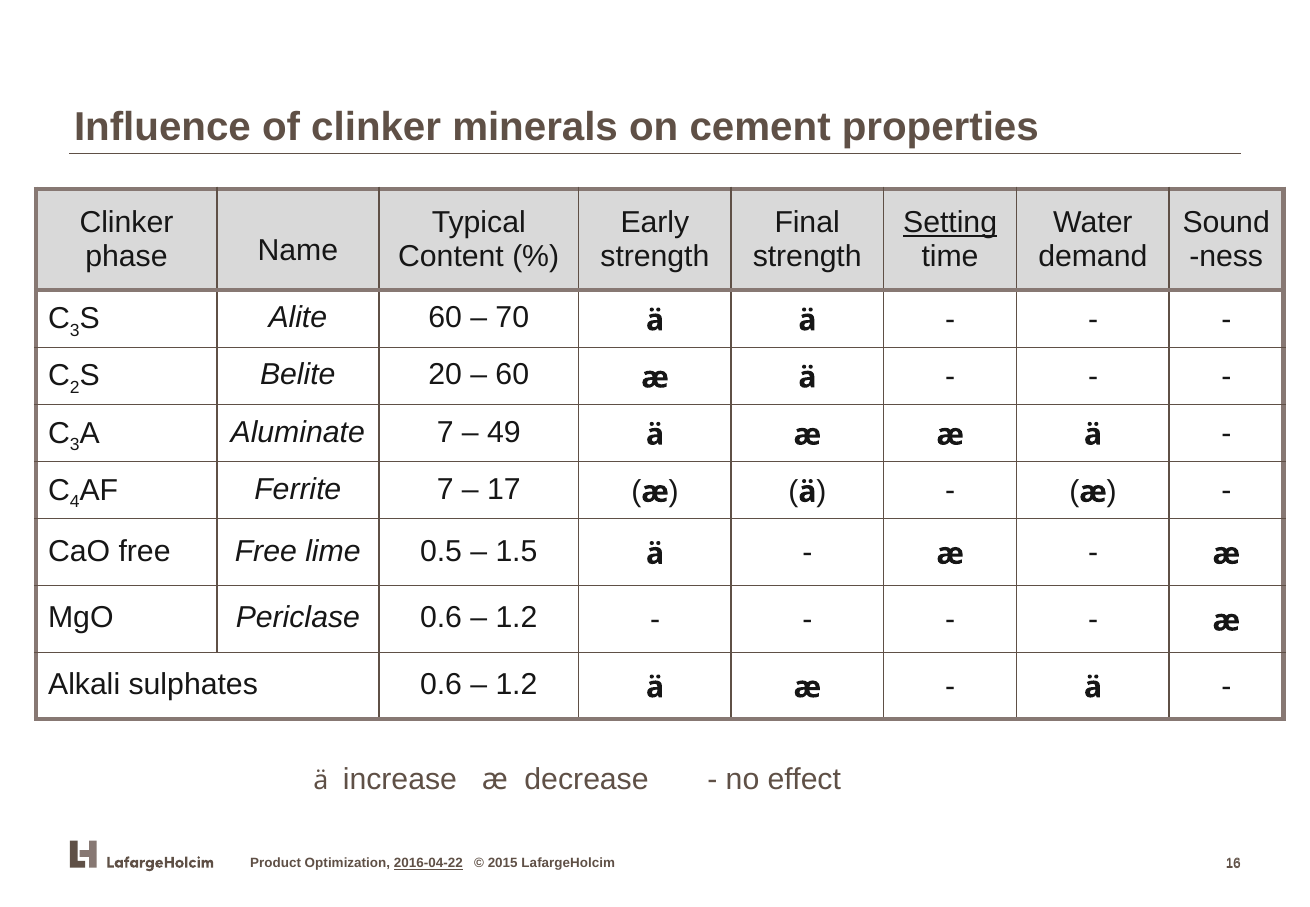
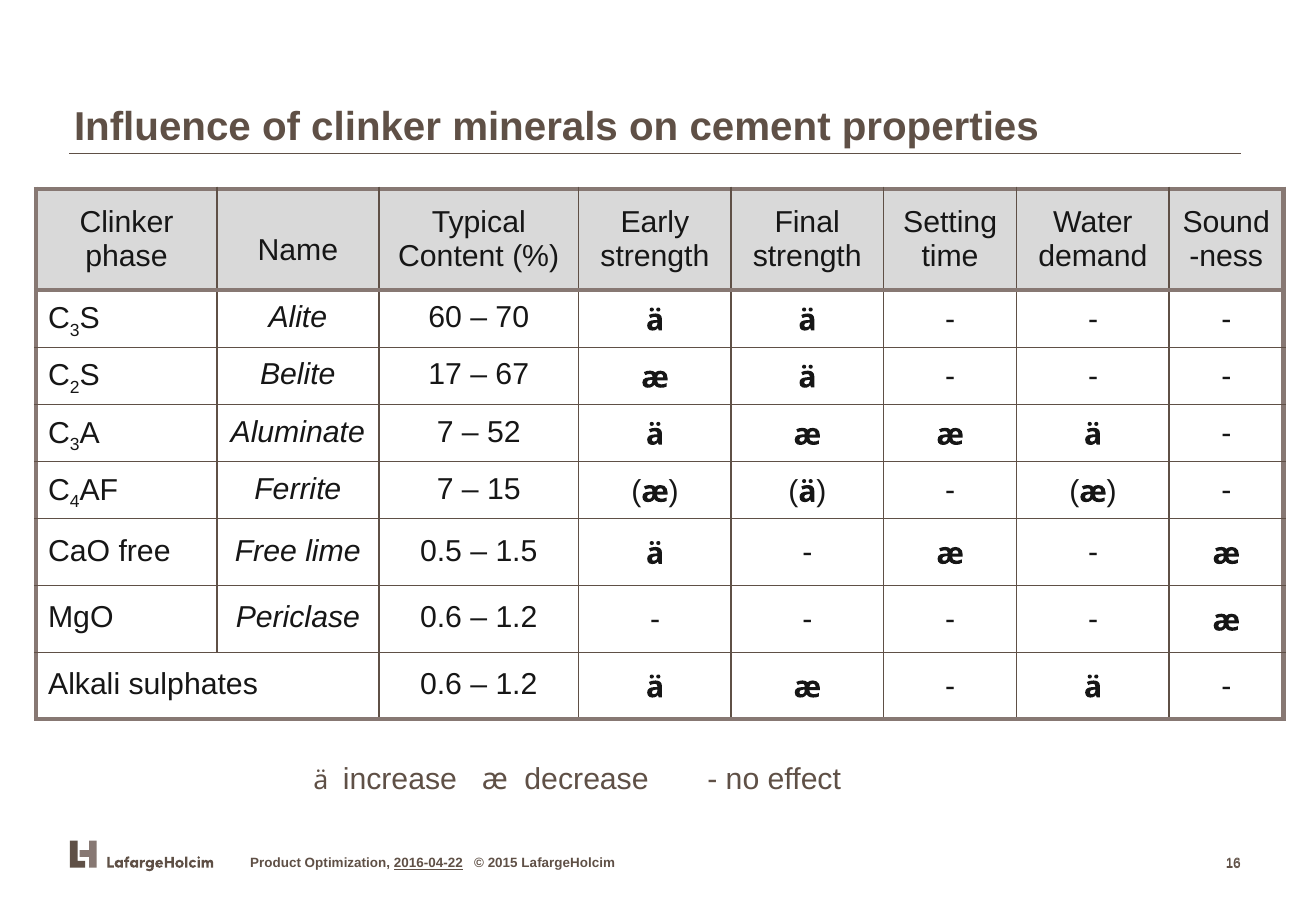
Setting underline: present -> none
20: 20 -> 17
60 at (512, 375): 60 -> 67
49: 49 -> 52
17: 17 -> 15
